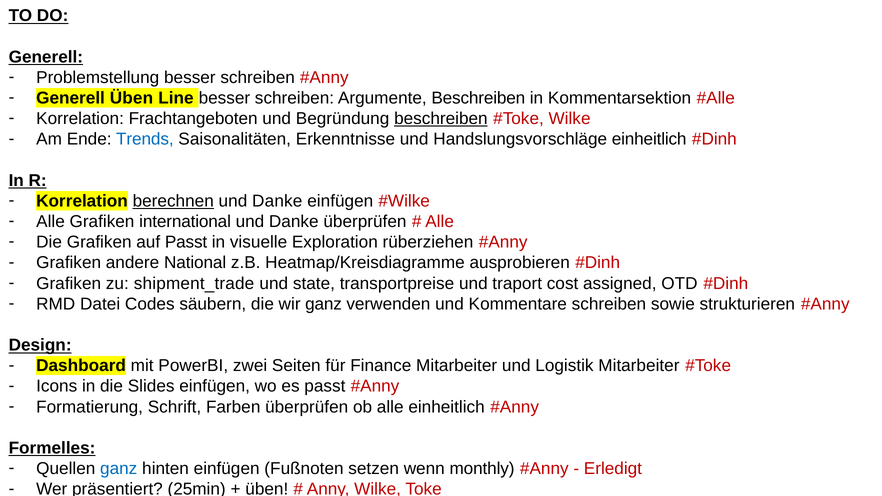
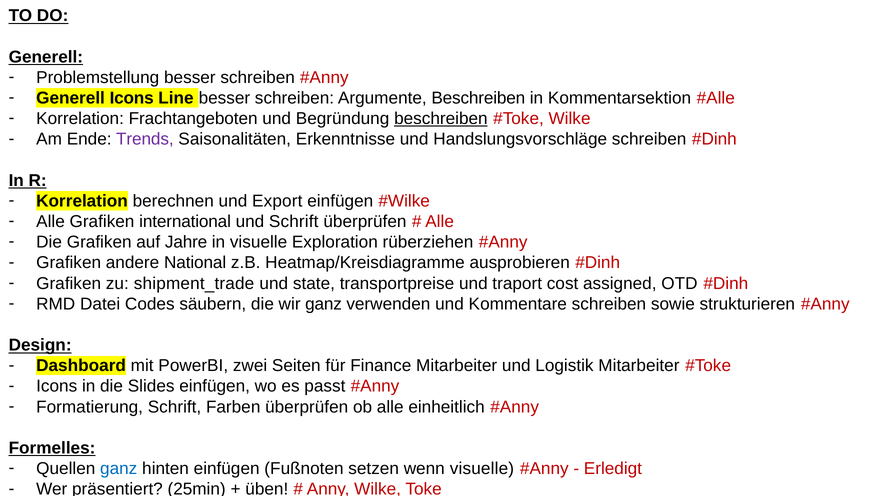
Generell Üben: Üben -> Icons
Trends colour: blue -> purple
Handslungsvorschläge einheitlich: einheitlich -> schreiben
berechnen underline: present -> none
Danke at (277, 201): Danke -> Export
Danke at (294, 222): Danke -> Schrift
auf Passt: Passt -> Jahre
wenn monthly: monthly -> visuelle
